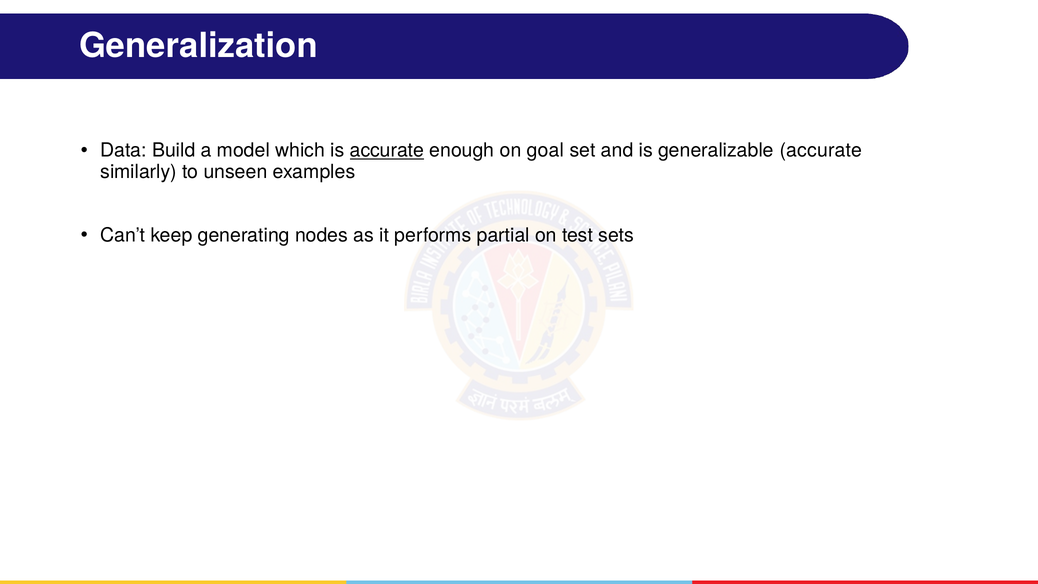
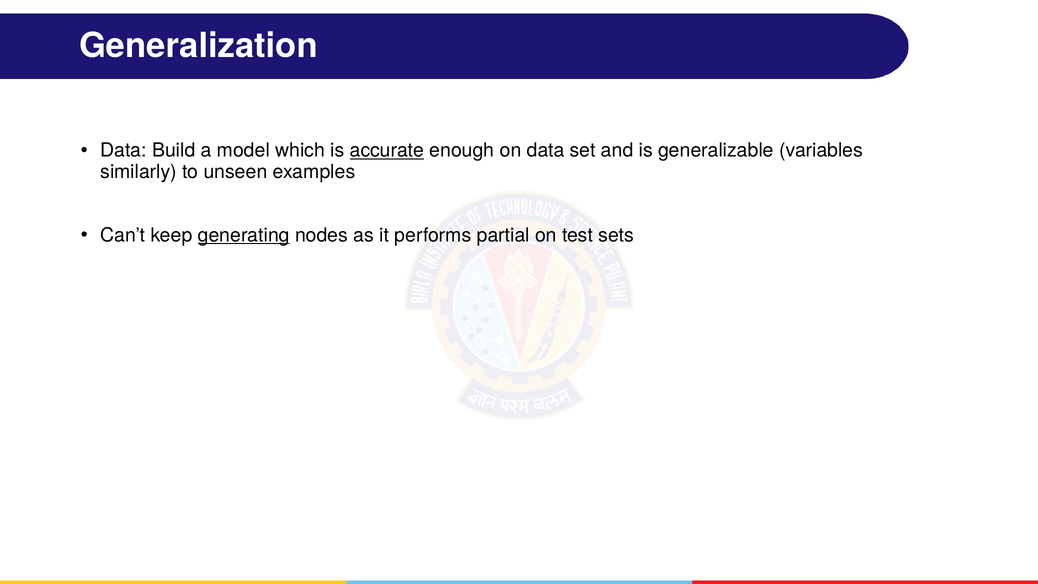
on goal: goal -> data
generalizable accurate: accurate -> variables
generating underline: none -> present
